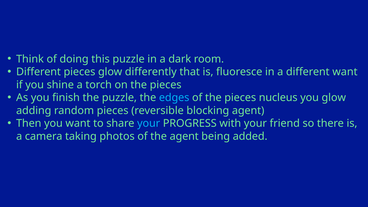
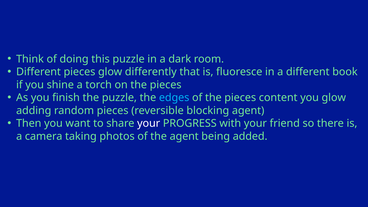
different want: want -> book
nucleus: nucleus -> content
your at (149, 123) colour: light blue -> white
